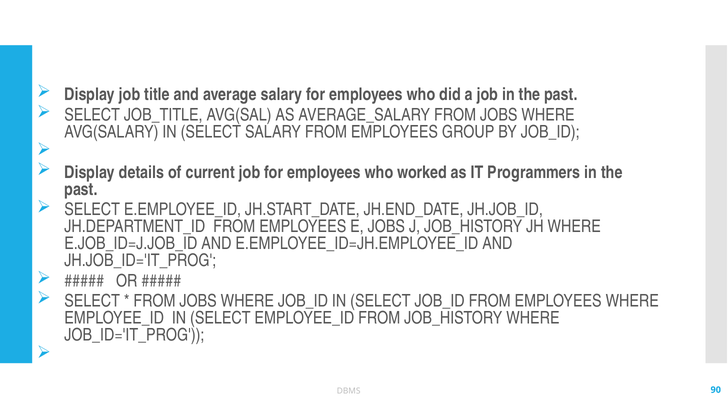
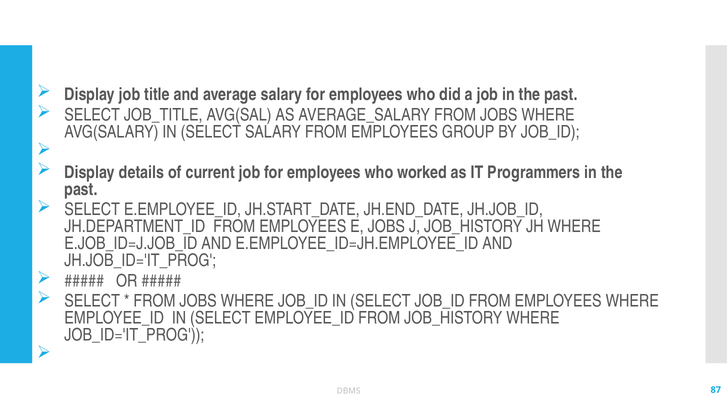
90: 90 -> 87
